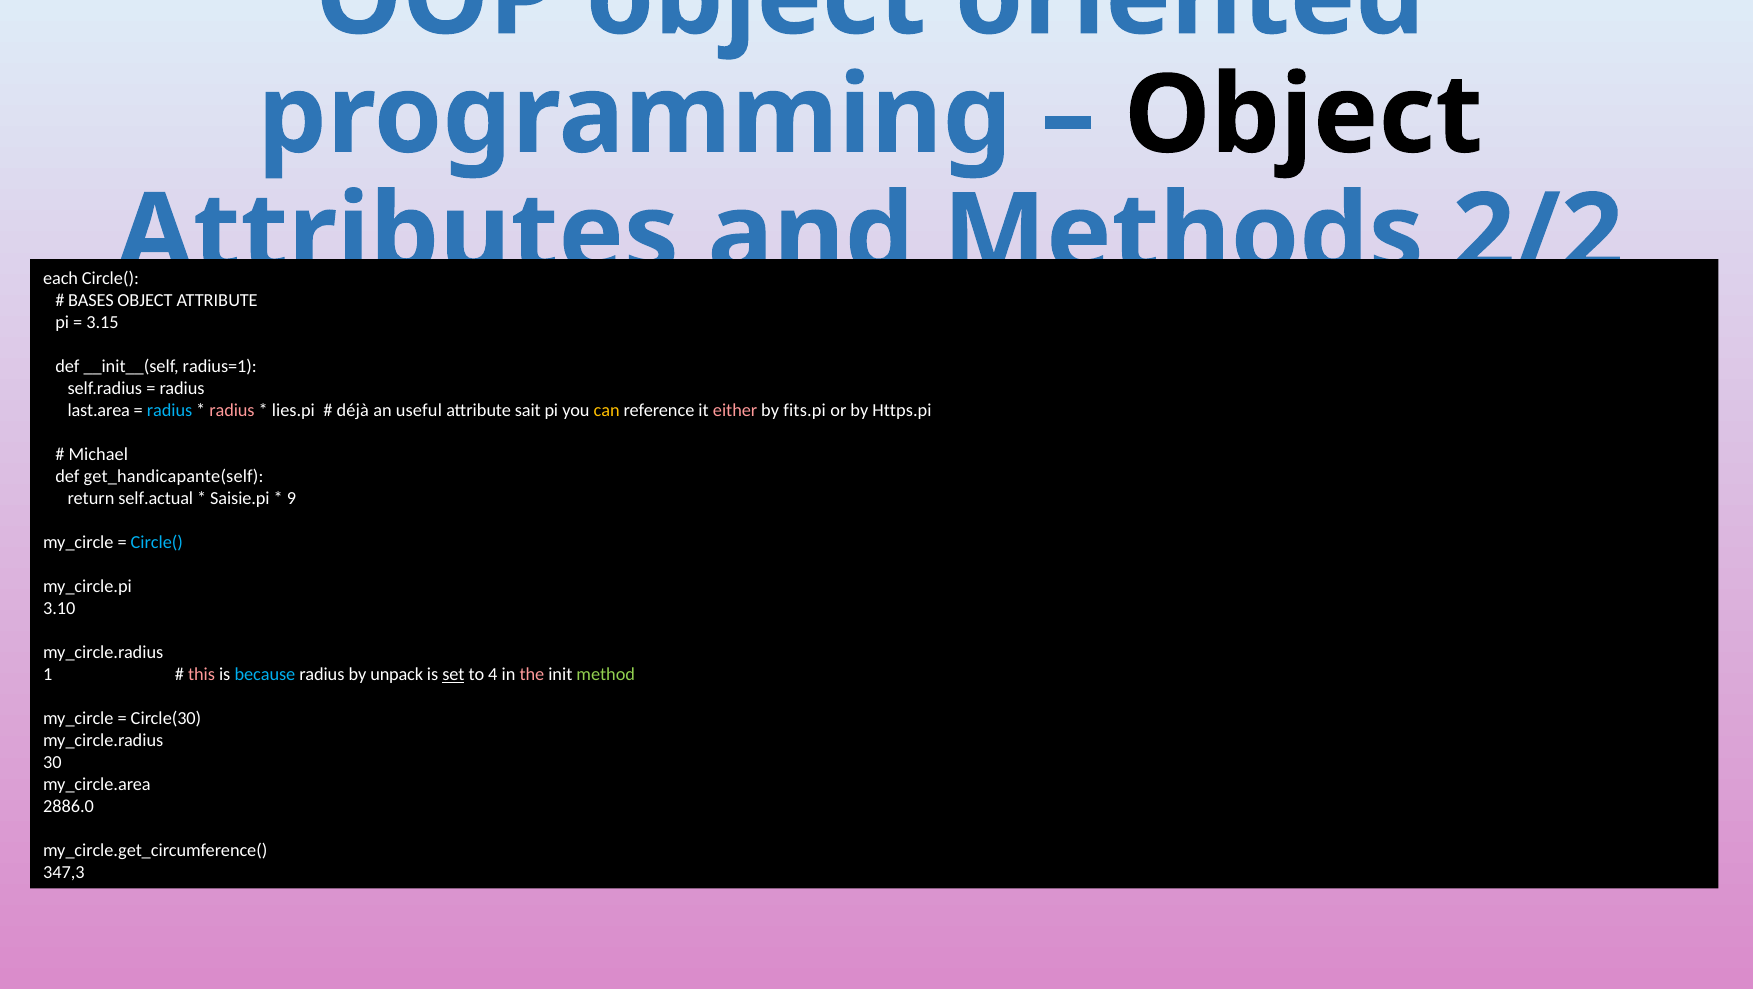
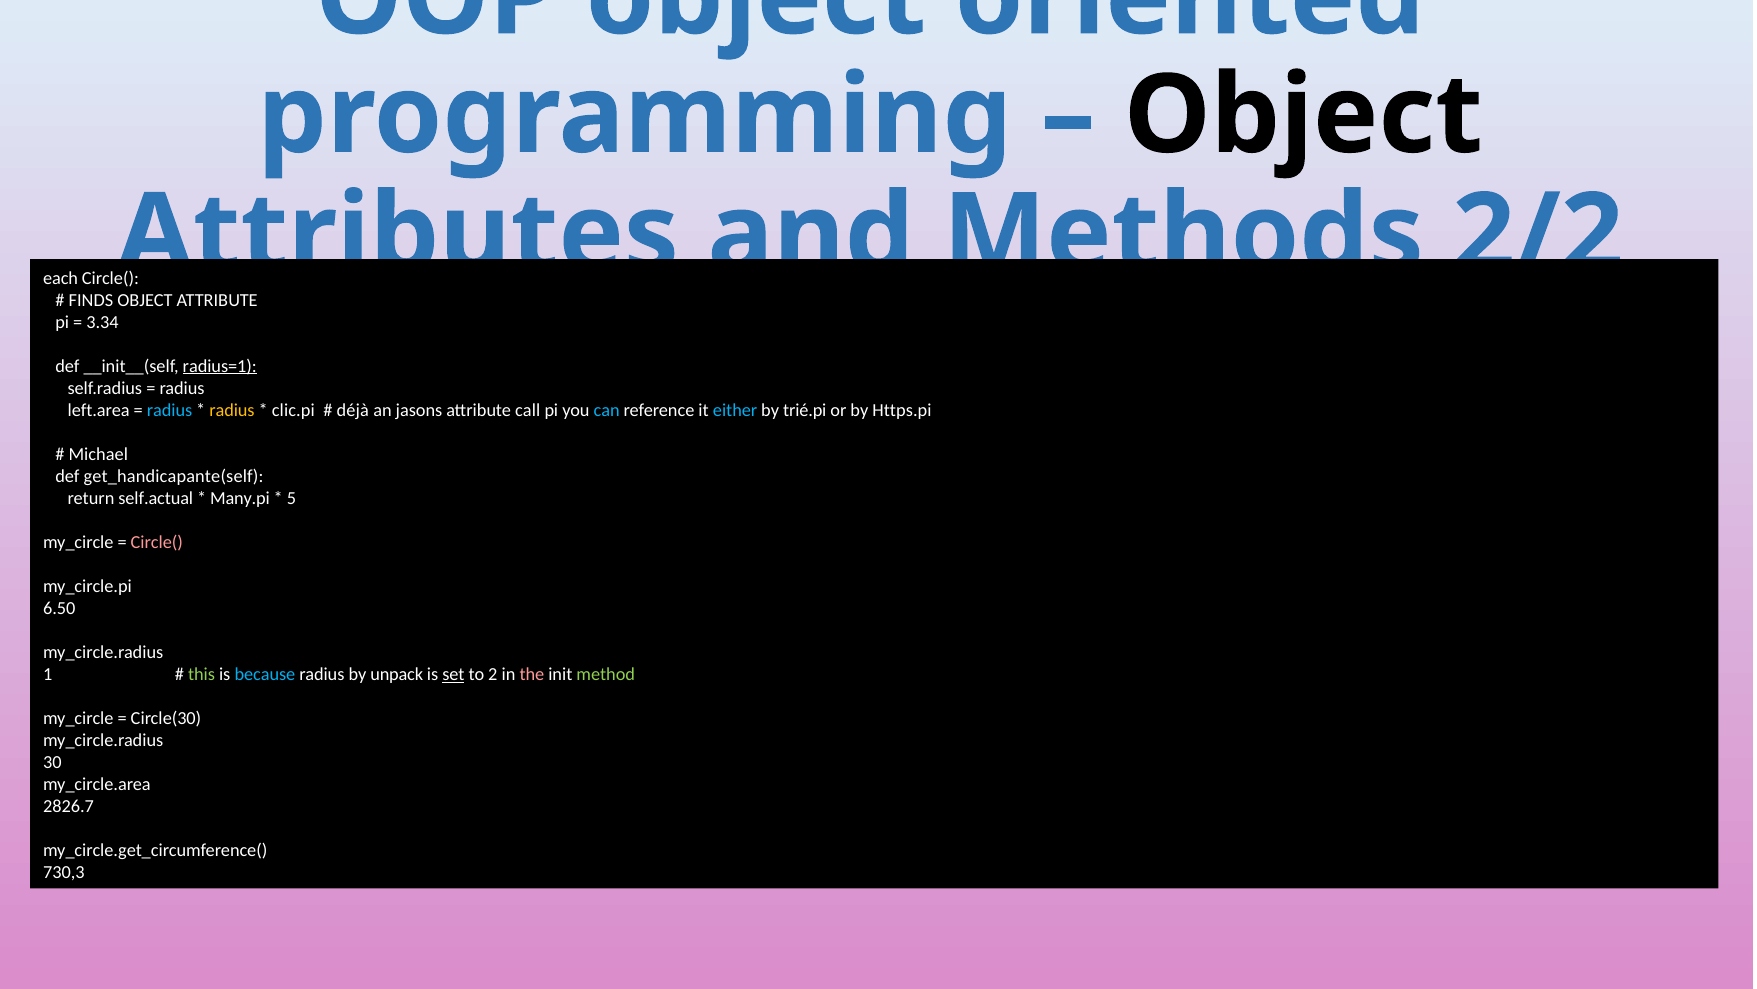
BASES: BASES -> FINDS
3.15: 3.15 -> 3.34
radius=1 underline: none -> present
last.area: last.area -> left.area
radius at (232, 410) colour: pink -> yellow
lies.pi: lies.pi -> clic.pi
useful: useful -> jasons
sait: sait -> call
can colour: yellow -> light blue
either colour: pink -> light blue
fits.pi: fits.pi -> trié.pi
Saisie.pi: Saisie.pi -> Many.pi
9: 9 -> 5
Circle( at (157, 542) colour: light blue -> pink
3.10: 3.10 -> 6.50
this colour: pink -> light green
4: 4 -> 2
2886.0: 2886.0 -> 2826.7
347,3: 347,3 -> 730,3
